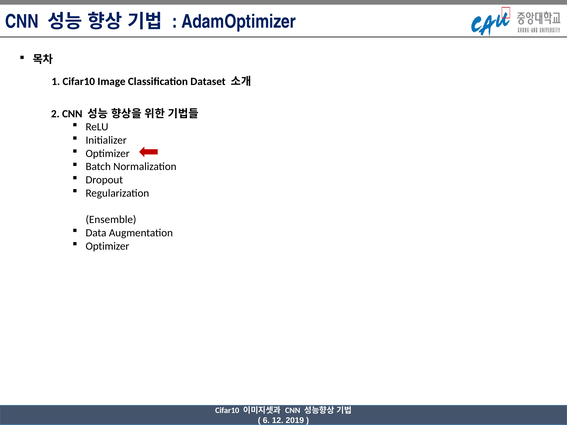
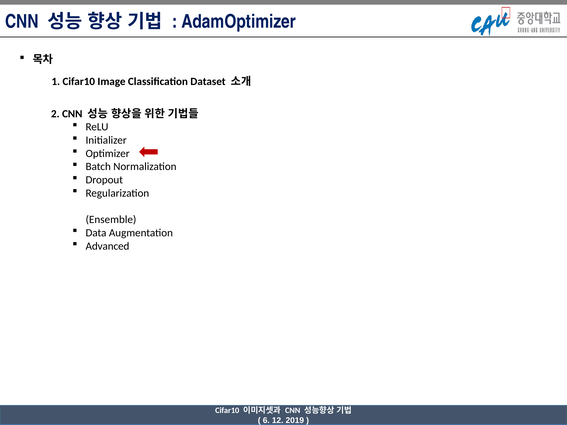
Optimizer at (107, 246): Optimizer -> Advanced
